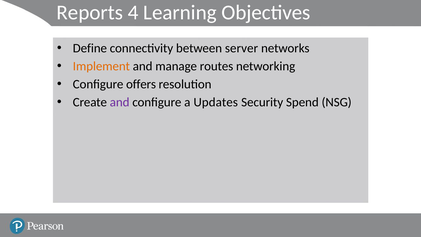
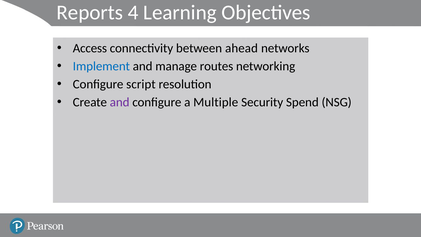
Define: Define -> Access
server: server -> ahead
Implement colour: orange -> blue
offers: offers -> script
Updates: Updates -> Multiple
